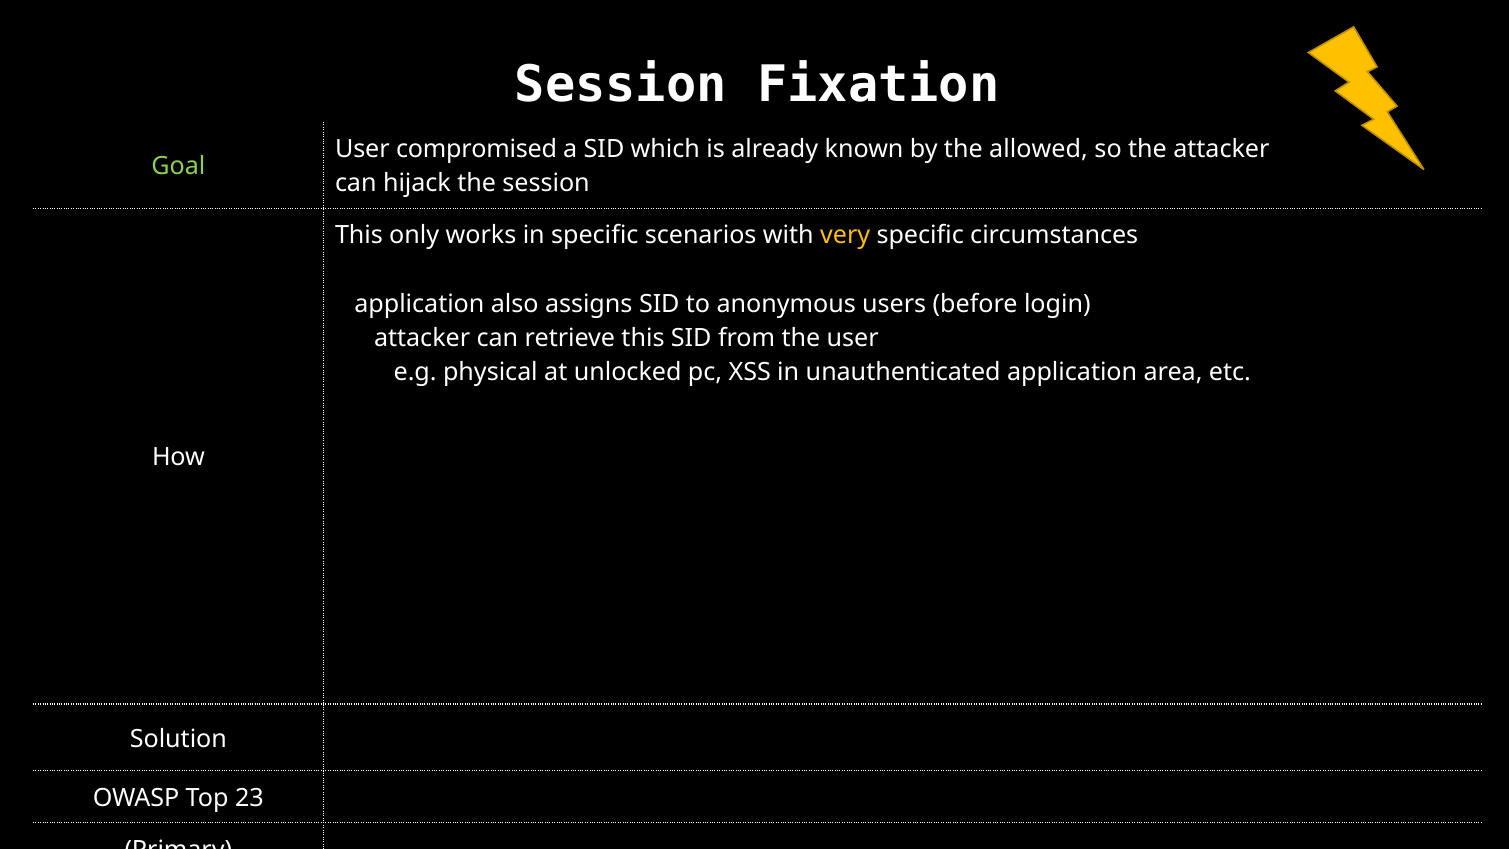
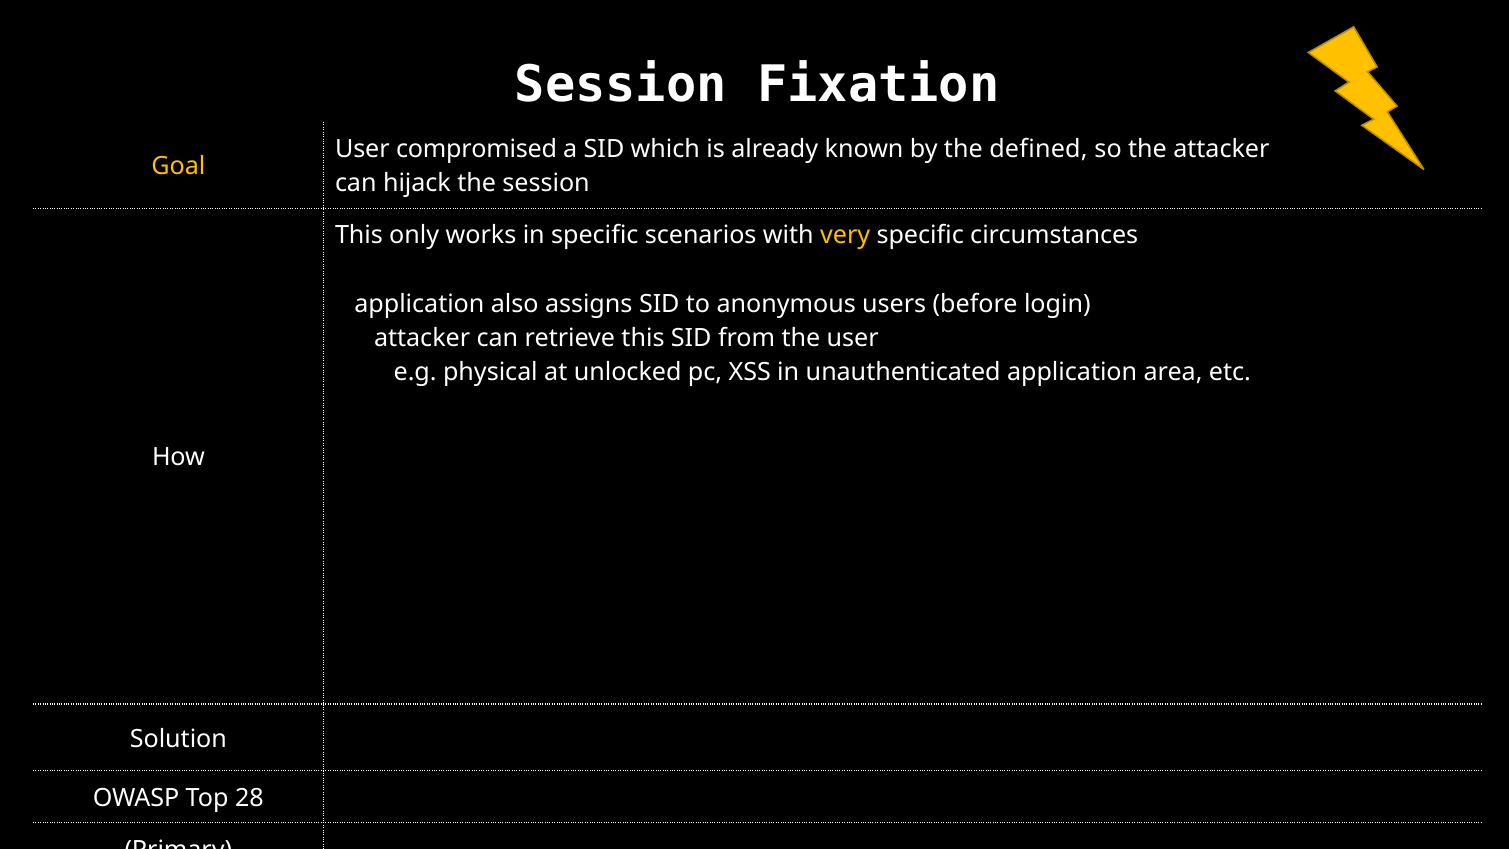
allowed: allowed -> defined
Goal colour: light green -> yellow
23: 23 -> 28
